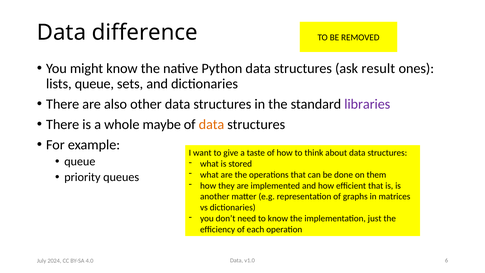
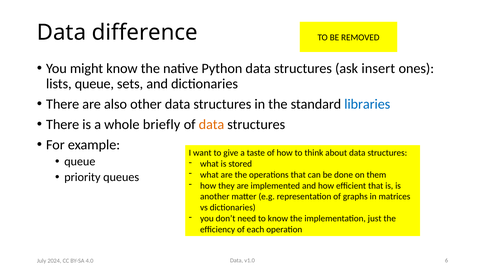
result: result -> insert
libraries colour: purple -> blue
maybe: maybe -> briefly
